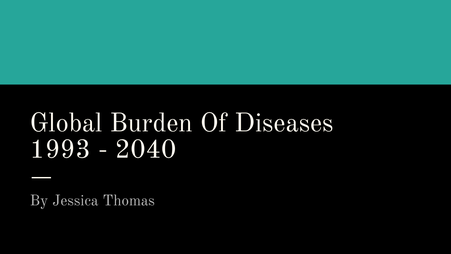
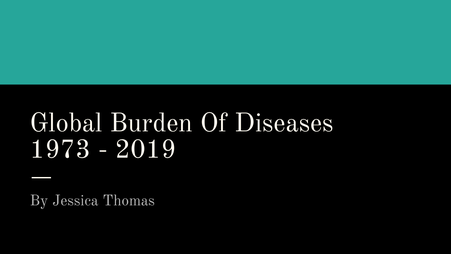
1993: 1993 -> 1973
2040: 2040 -> 2019
